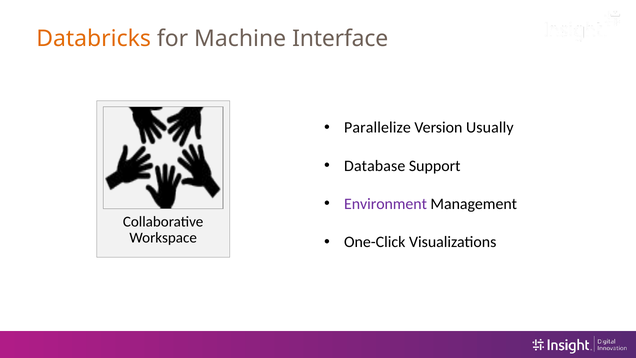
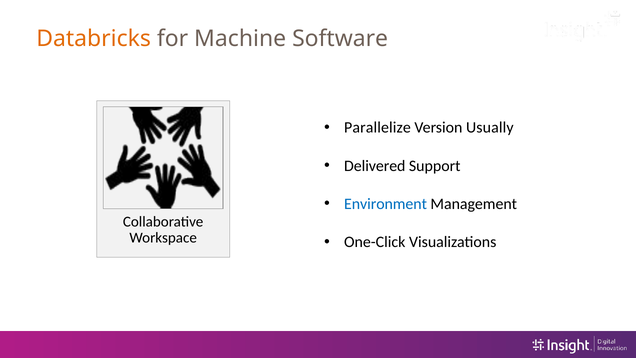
Interface: Interface -> Software
Database: Database -> Delivered
Environment colour: purple -> blue
